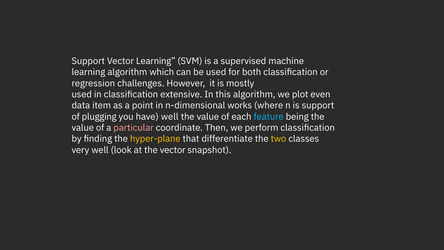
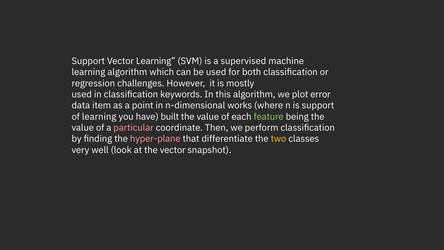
extensive: extensive -> keywords
even: even -> error
of plugging: plugging -> learning
have well: well -> built
feature colour: light blue -> light green
hyper-plane colour: yellow -> pink
